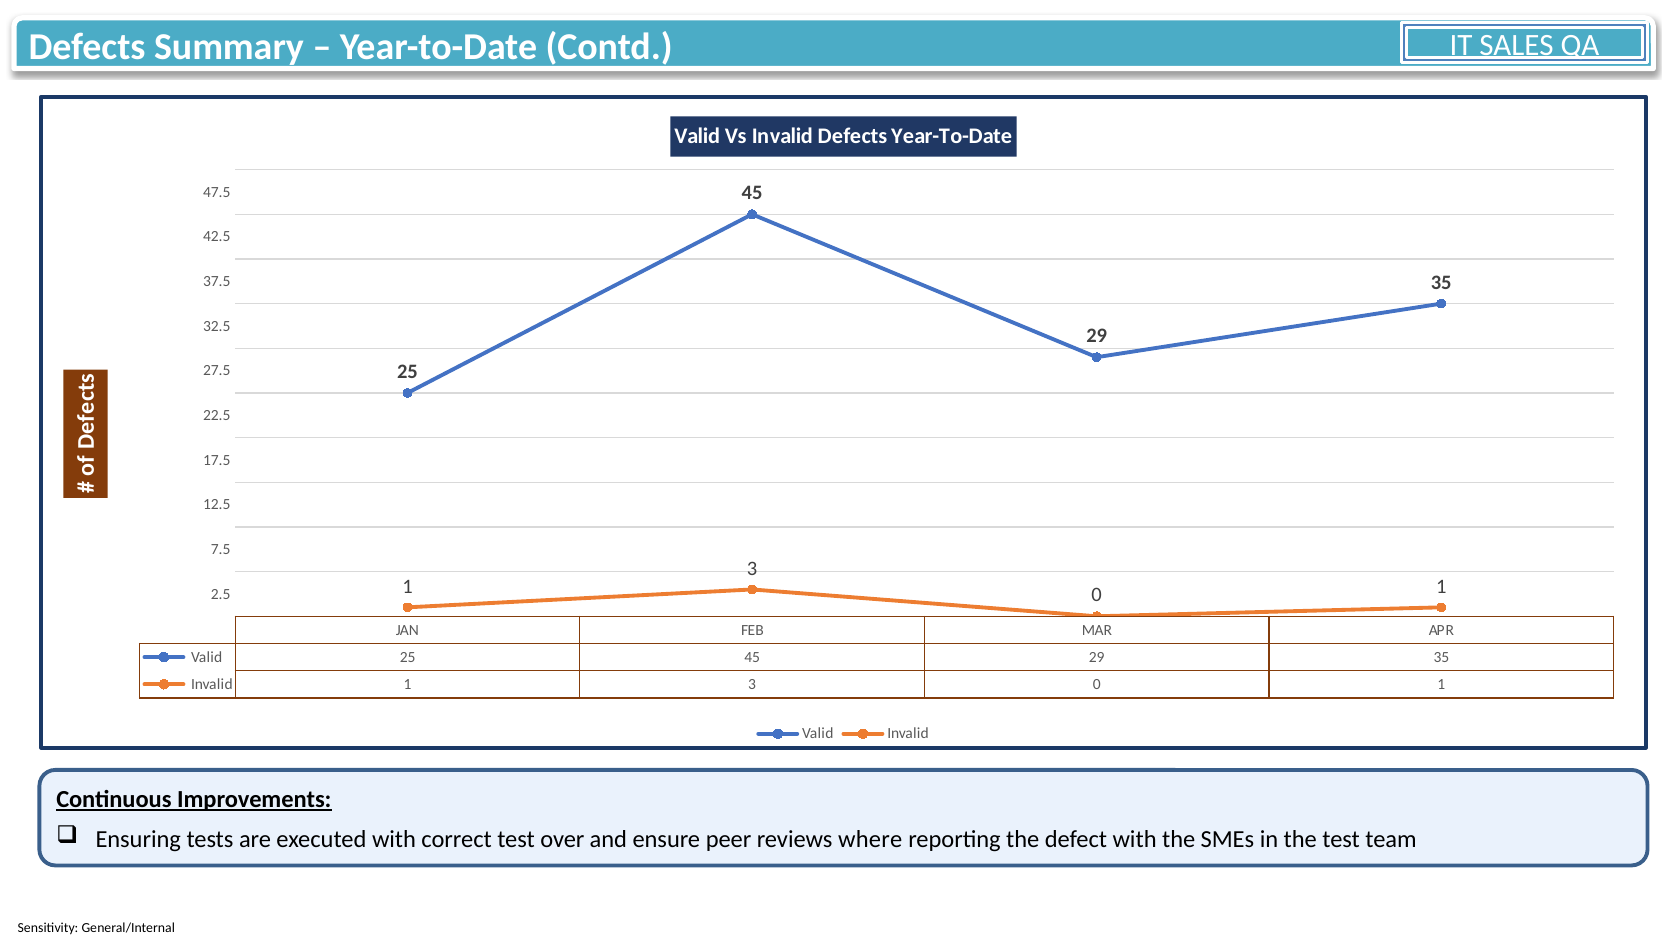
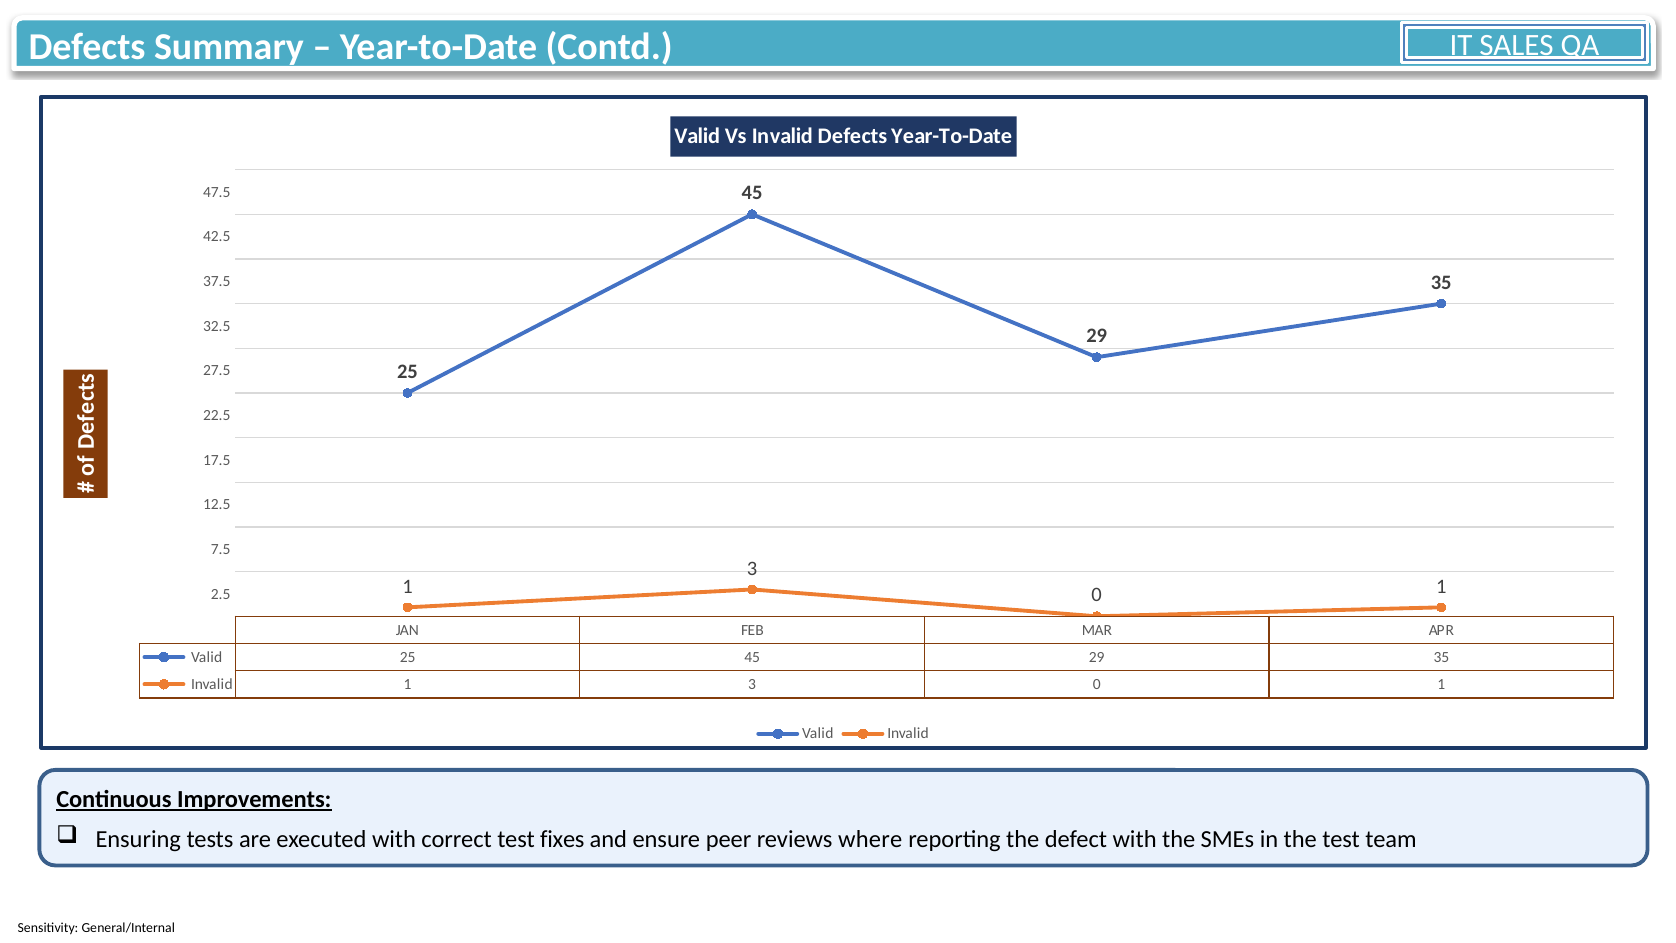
over: over -> fixes
